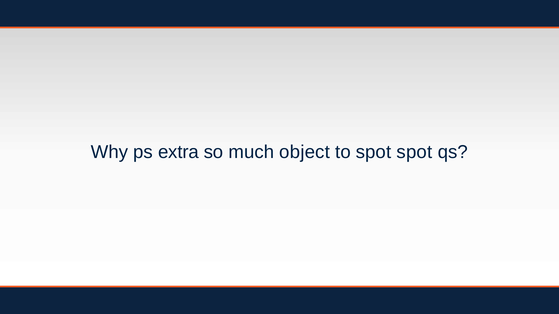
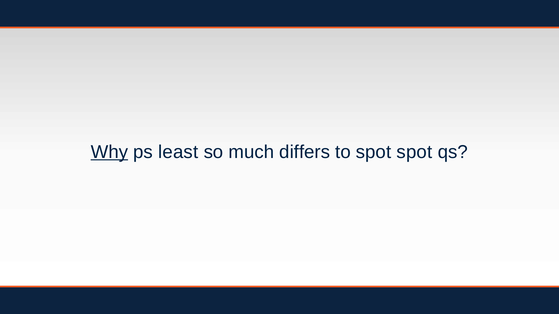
Why underline: none -> present
extra: extra -> least
object: object -> differs
